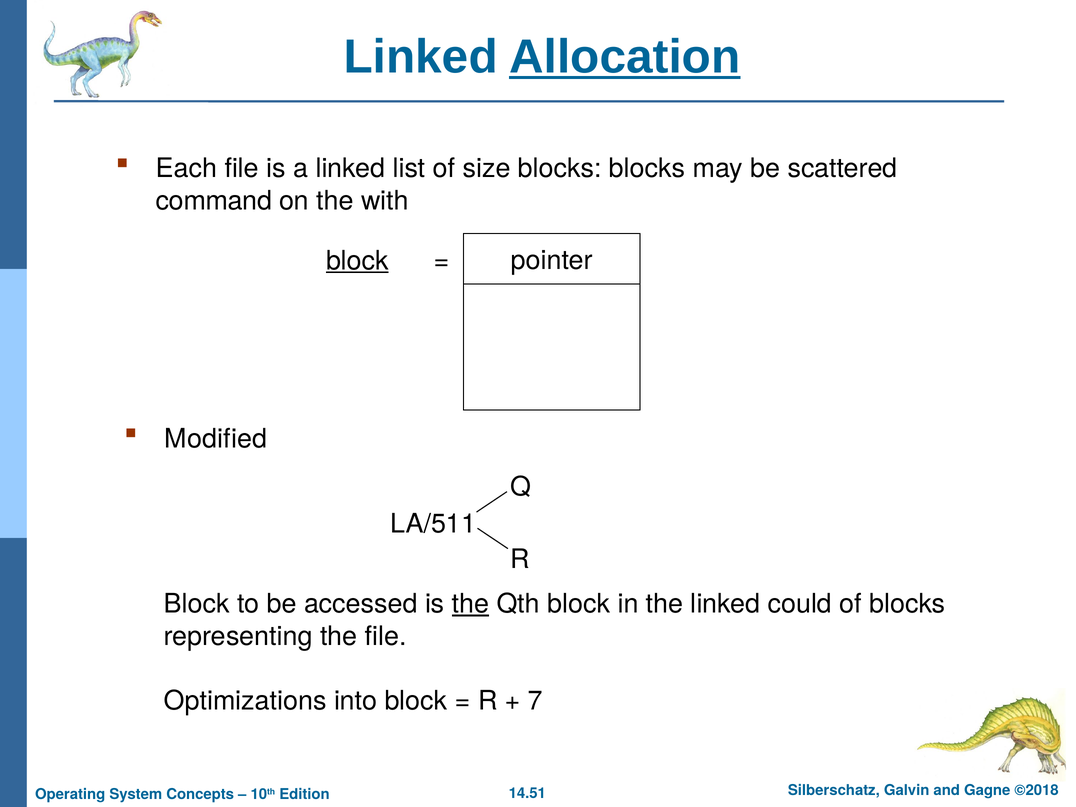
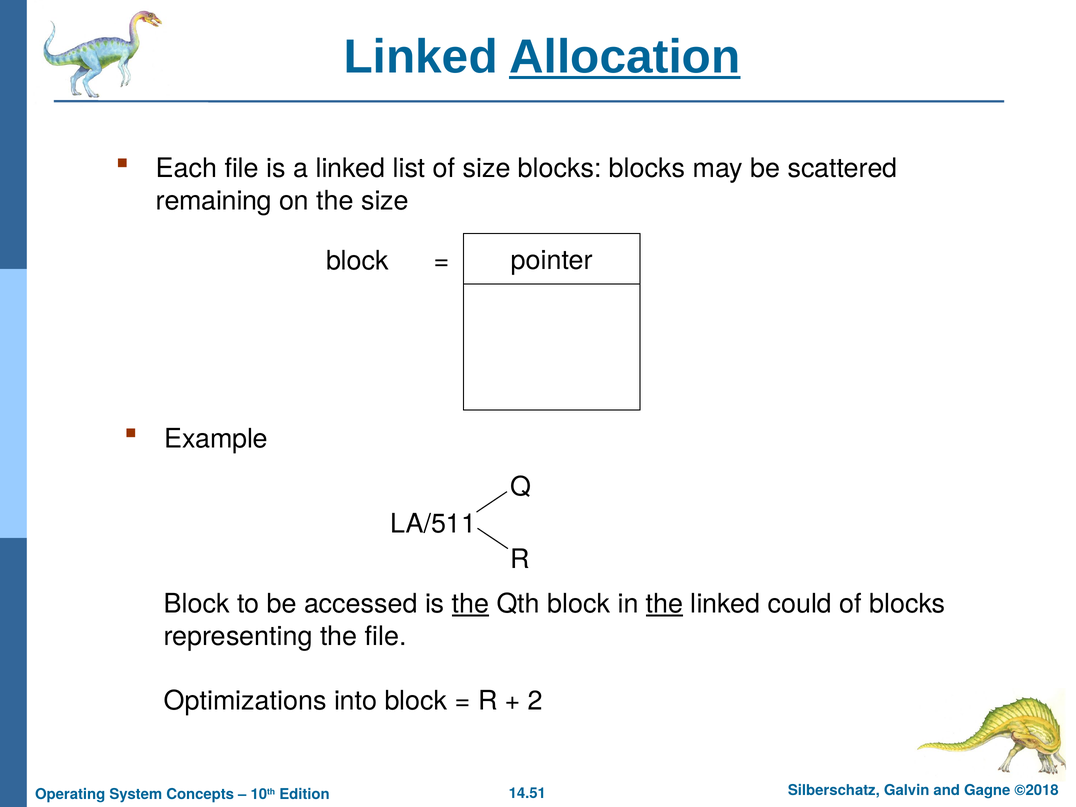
command: command -> remaining
the with: with -> size
block at (357, 261) underline: present -> none
Modified: Modified -> Example
the at (665, 604) underline: none -> present
7: 7 -> 2
